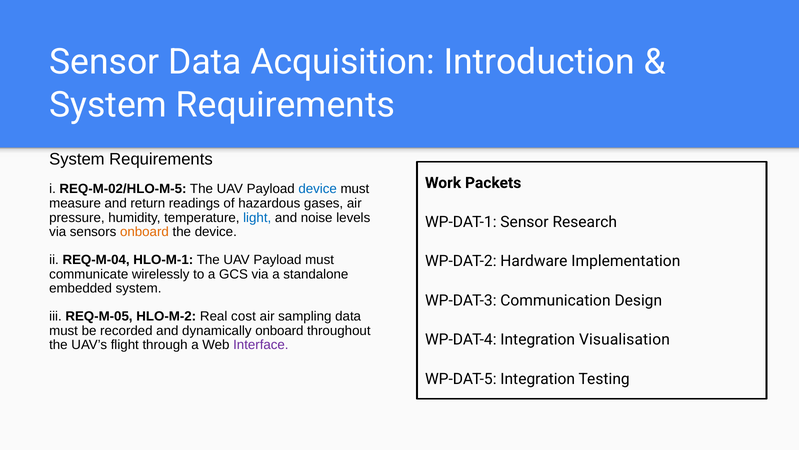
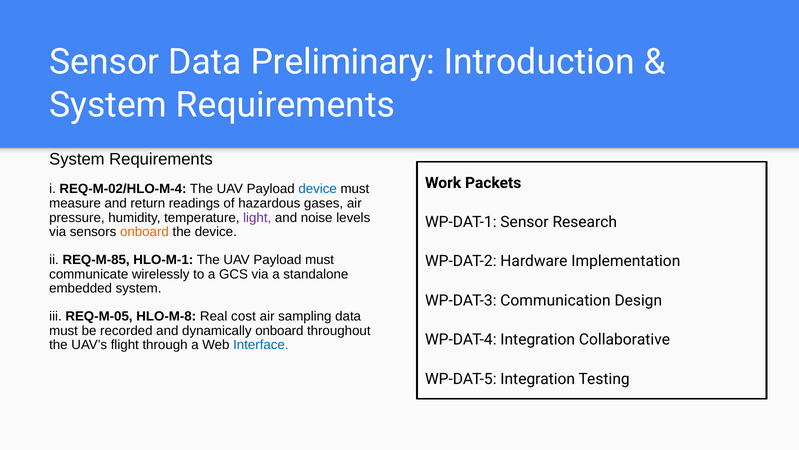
Acquisition: Acquisition -> Preliminary
REQ-M-02/HLO-M-5: REQ-M-02/HLO-M-5 -> REQ-M-02/HLO-M-4
light colour: blue -> purple
REQ-M-04: REQ-M-04 -> REQ-M-85
HLO-M-2: HLO-M-2 -> HLO-M-8
Visualisation: Visualisation -> Collaborative
Interface colour: purple -> blue
